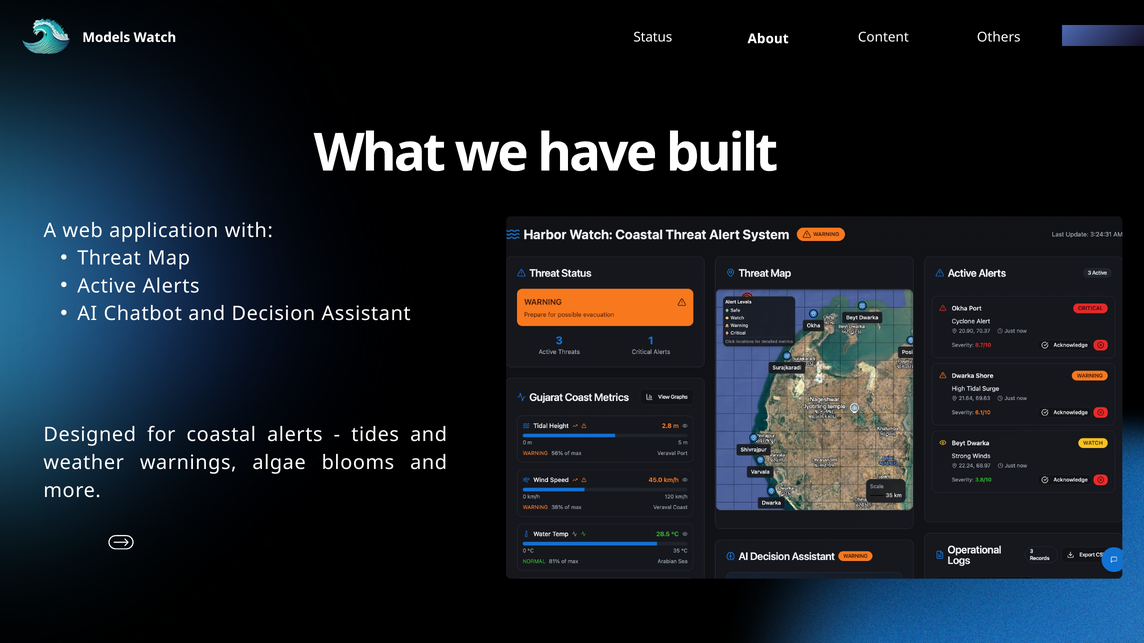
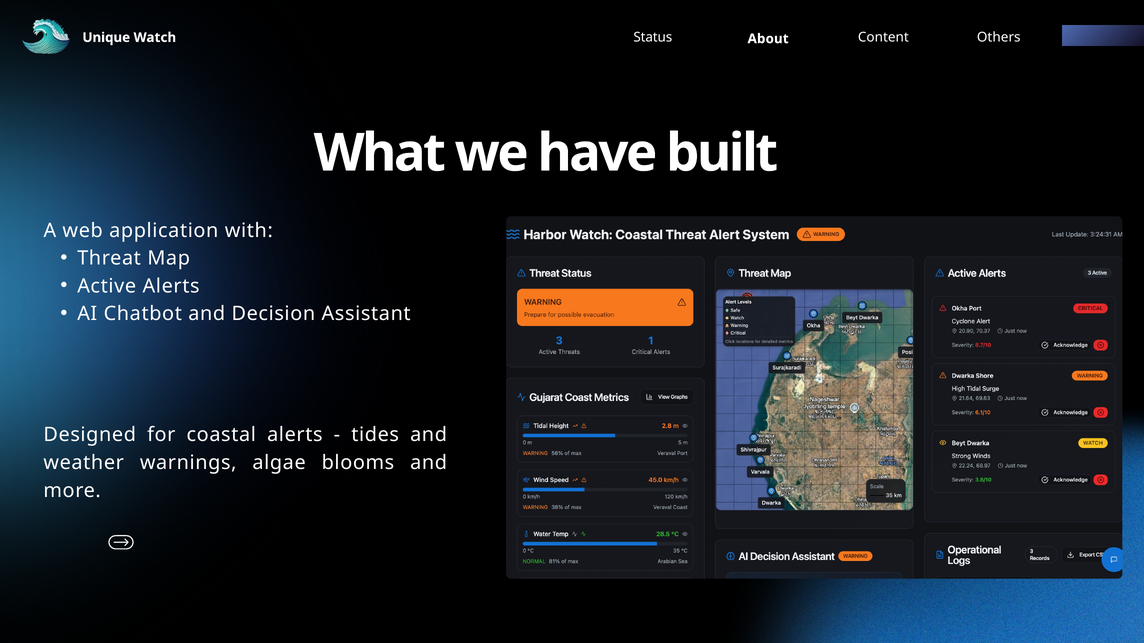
Models: Models -> Unique
